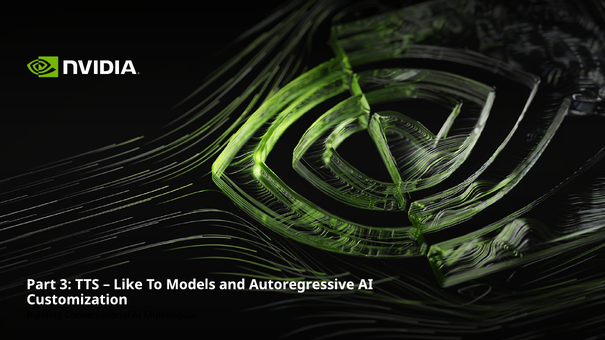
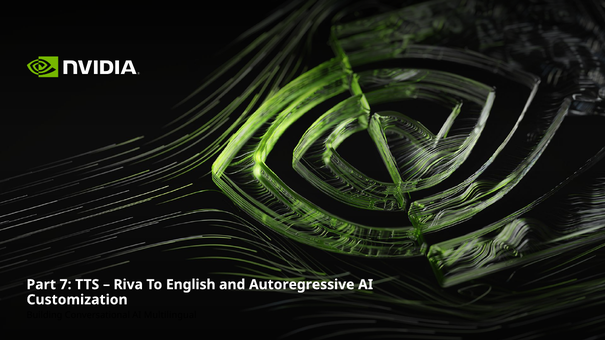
3: 3 -> 7
Like: Like -> Riva
Models: Models -> English
